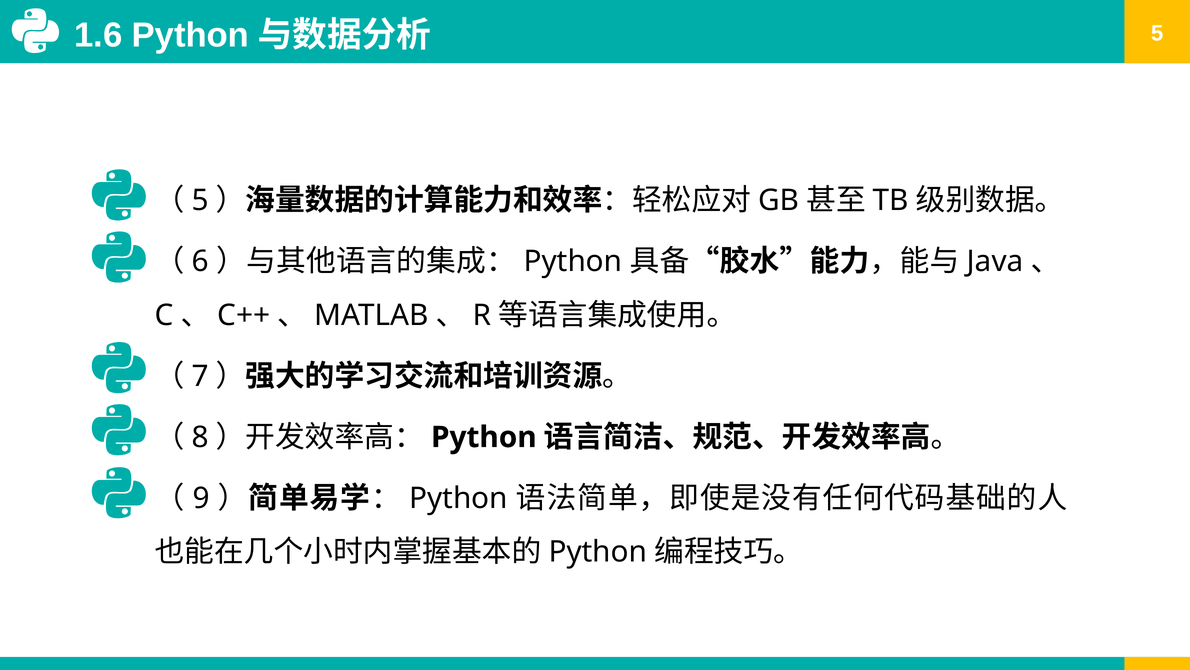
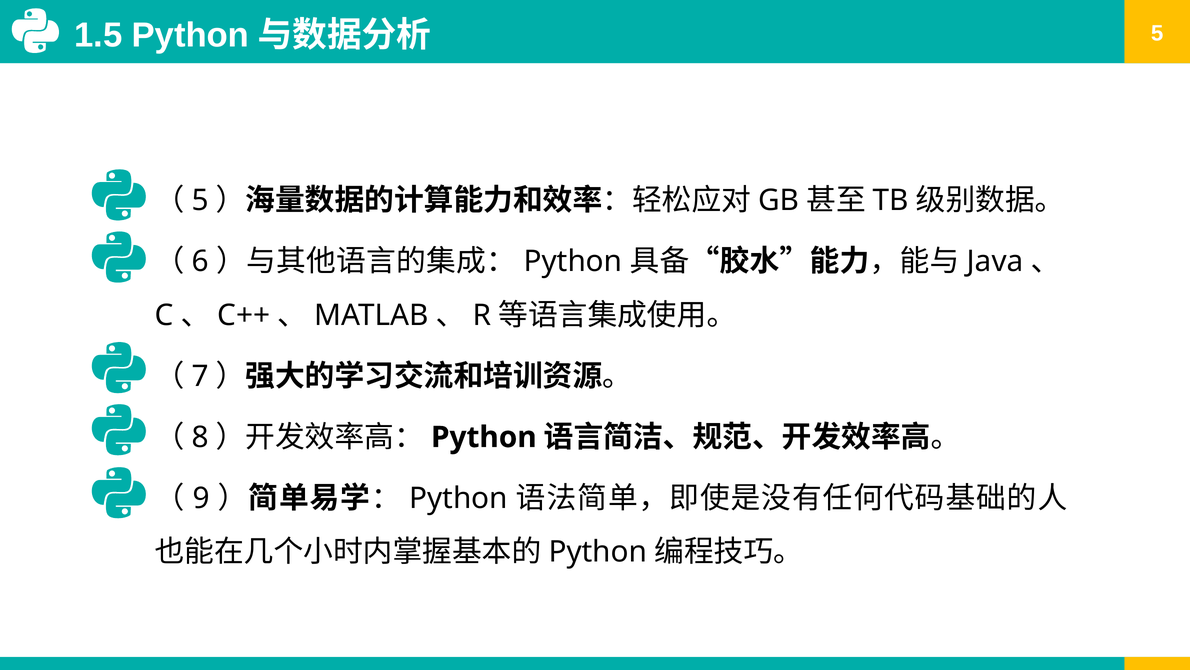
1.6: 1.6 -> 1.5
